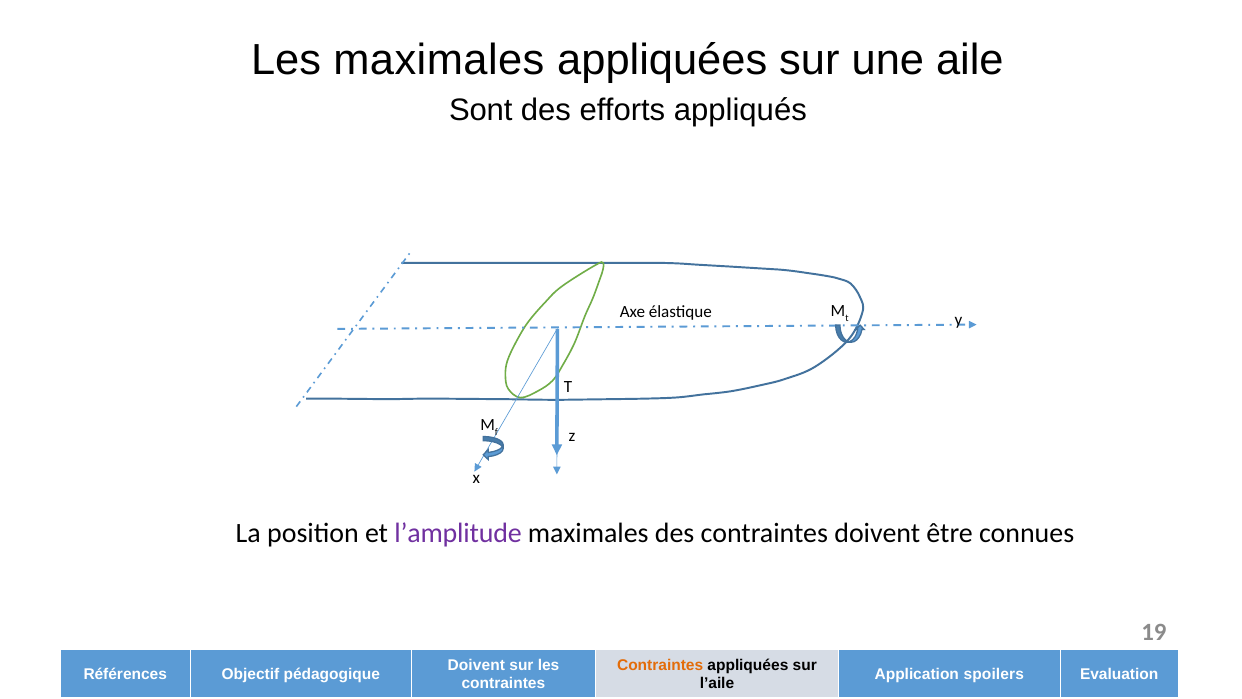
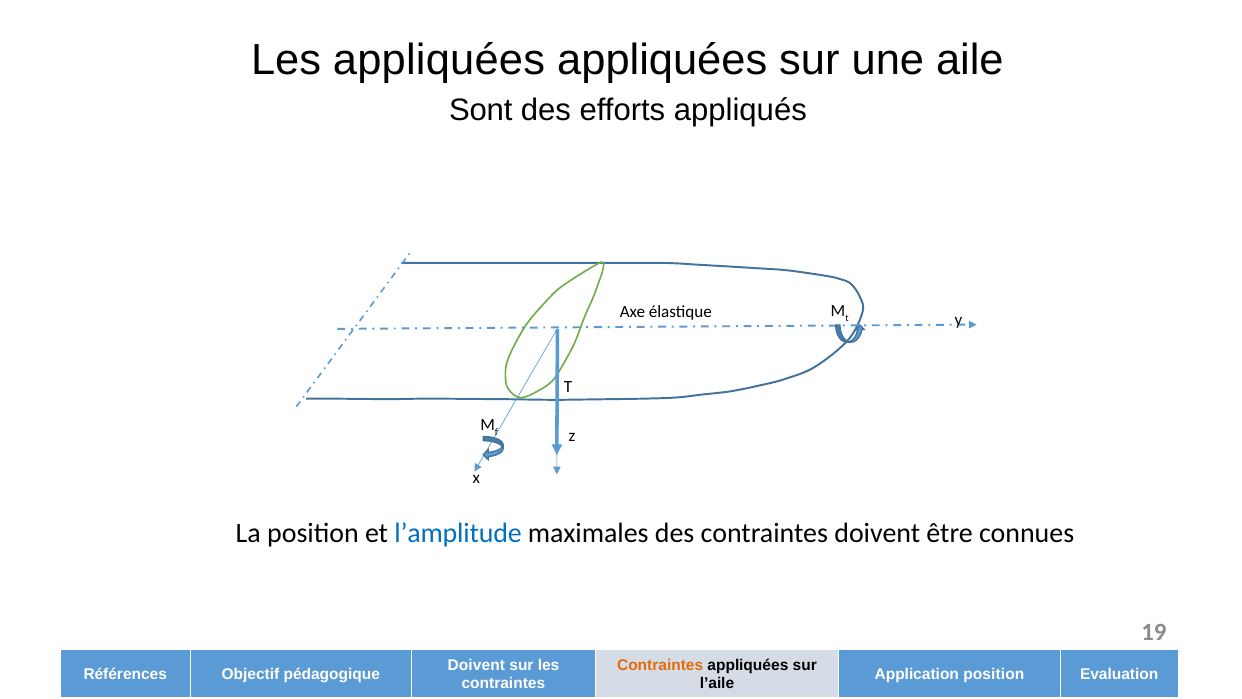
Les maximales: maximales -> appliquées
l’amplitude colour: purple -> blue
Application spoilers: spoilers -> position
